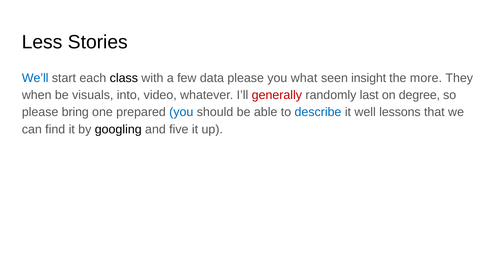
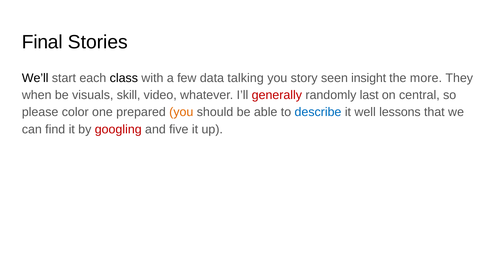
Less: Less -> Final
We’ll colour: blue -> black
data please: please -> talking
what: what -> story
into: into -> skill
degree: degree -> central
bring: bring -> color
you at (181, 112) colour: blue -> orange
googling colour: black -> red
